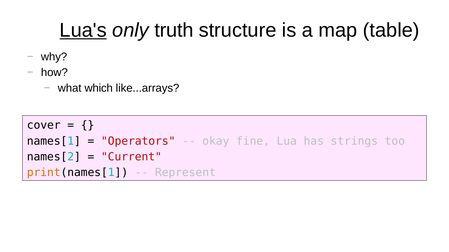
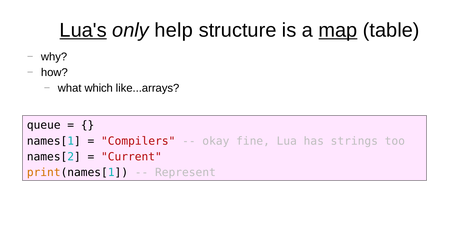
truth: truth -> help
map underline: none -> present
cover: cover -> queue
Operators: Operators -> Compilers
